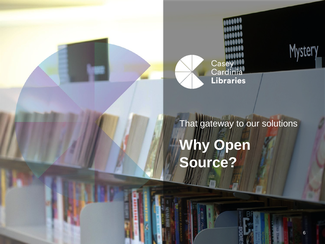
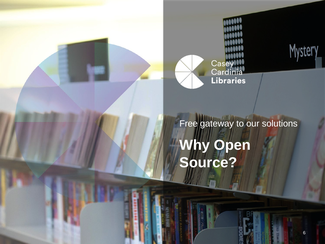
That: That -> Free
